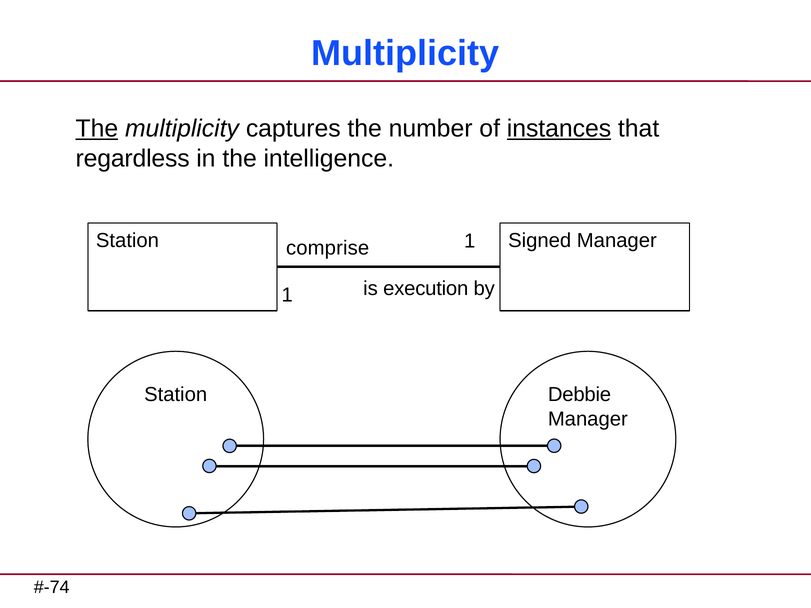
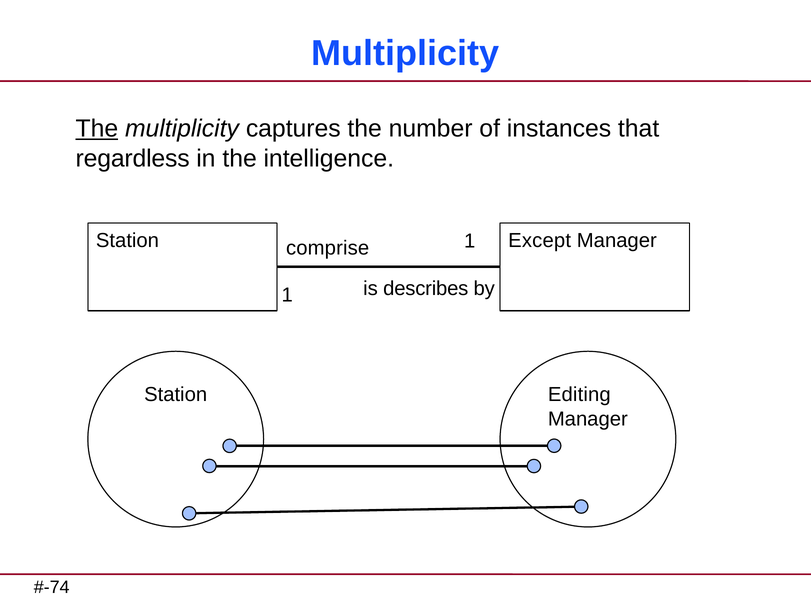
instances underline: present -> none
Signed: Signed -> Except
execution: execution -> describes
Debbie: Debbie -> Editing
